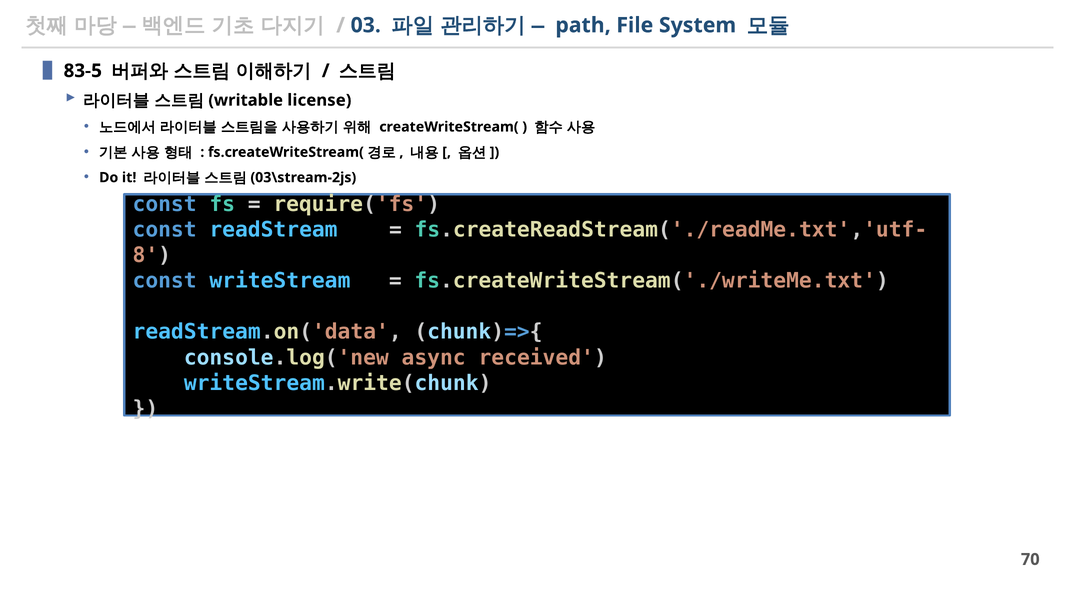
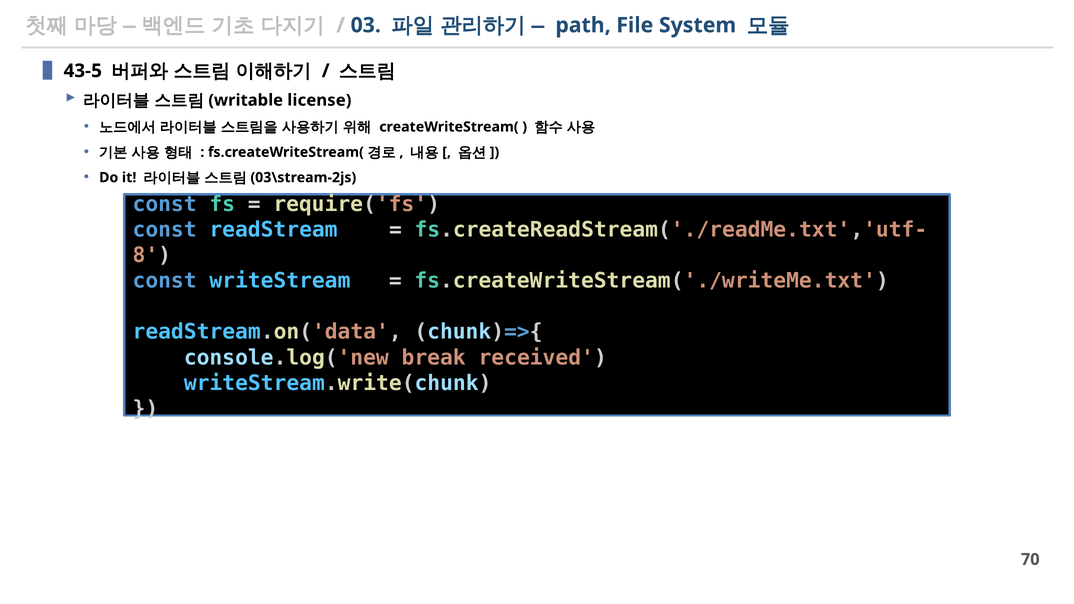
83-5: 83-5 -> 43-5
async: async -> break
